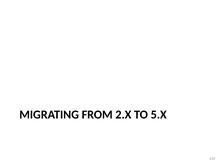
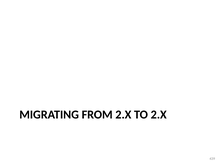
TO 5.X: 5.X -> 2.X
